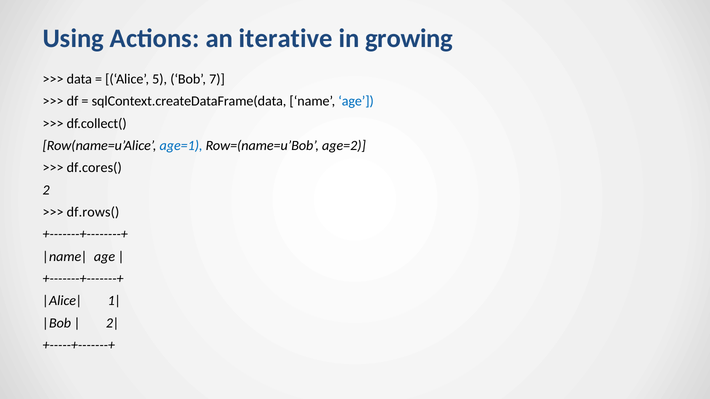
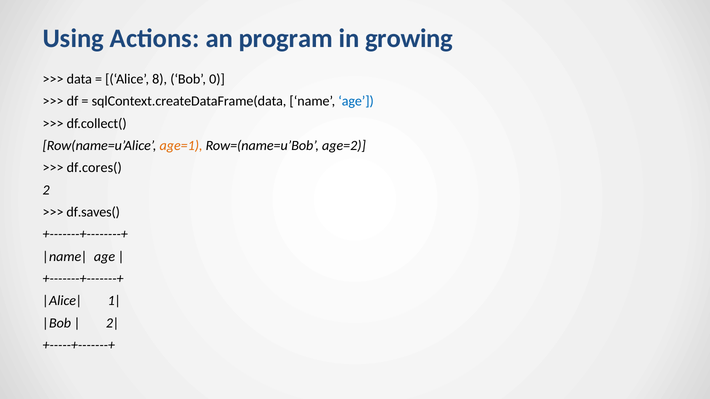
iterative: iterative -> program
5: 5 -> 8
7: 7 -> 0
age=1 colour: blue -> orange
df.rows(: df.rows( -> df.saves(
